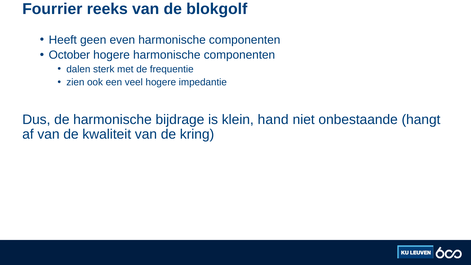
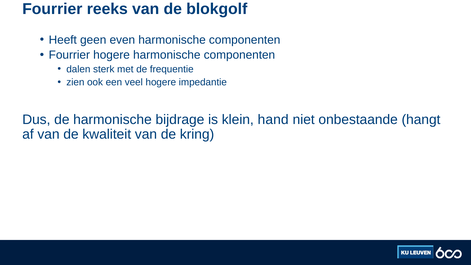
October at (69, 55): October -> Fourrier
